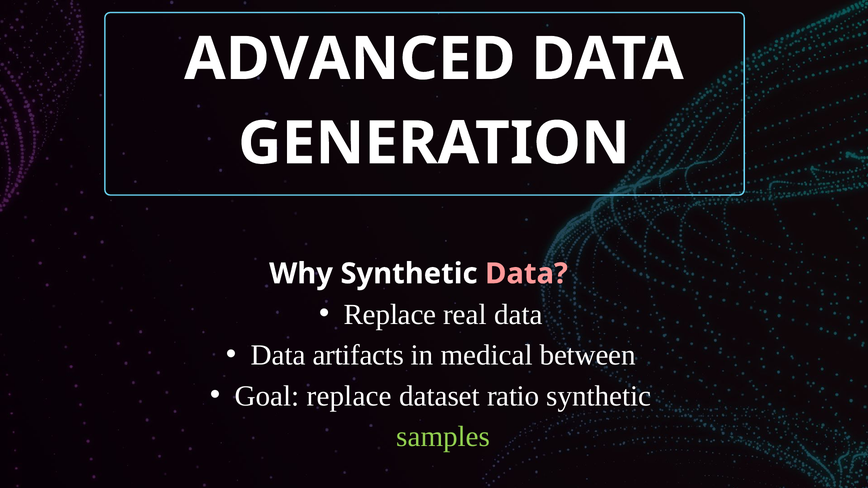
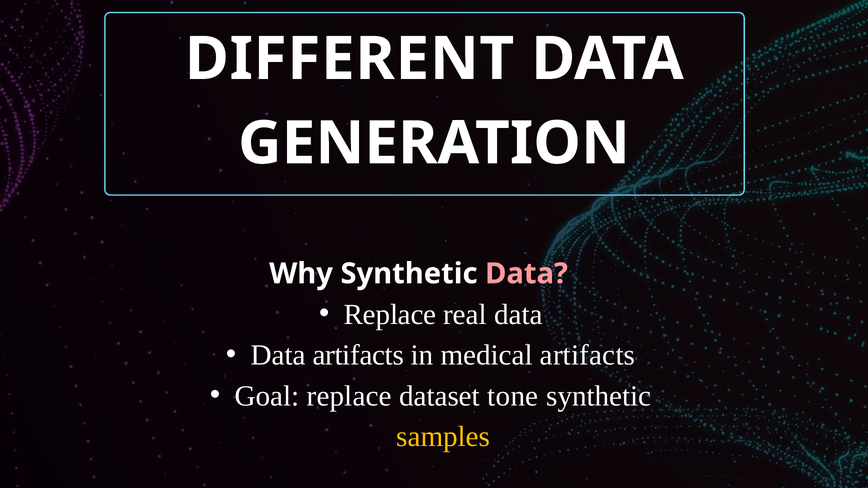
ADVANCED: ADVANCED -> DIFFERENT
medical between: between -> artifacts
ratio: ratio -> tone
samples colour: light green -> yellow
